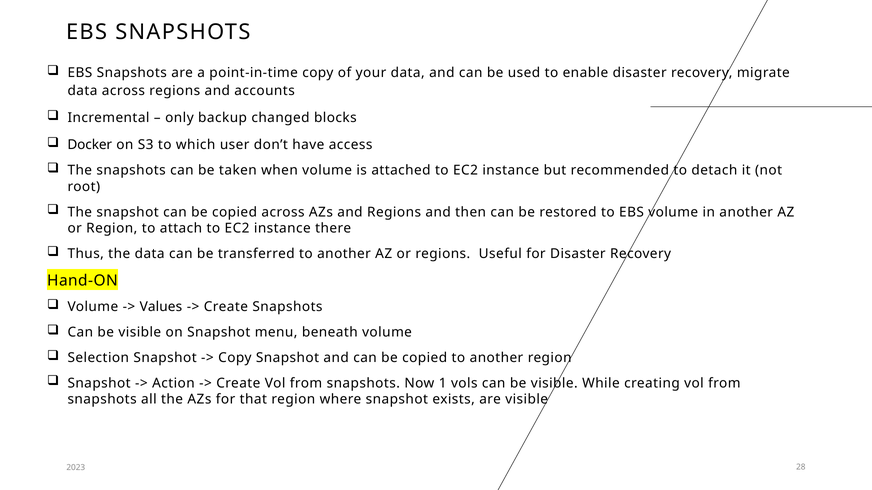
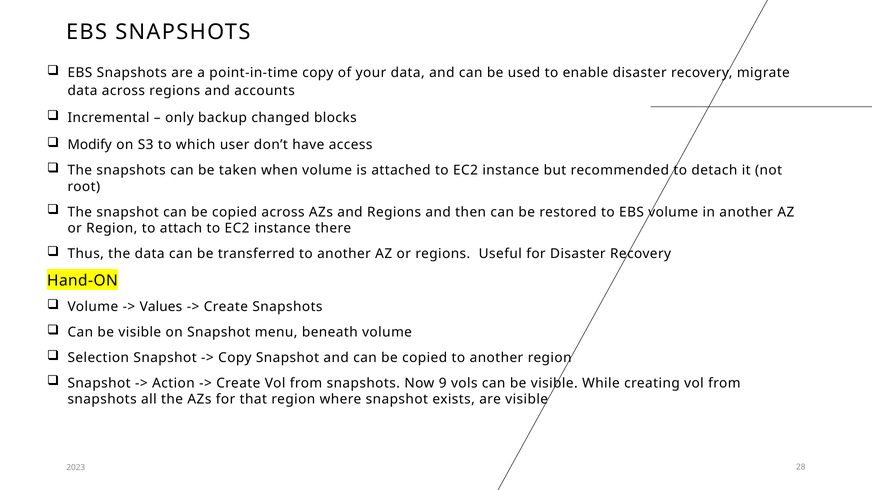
Docker: Docker -> Modify
1: 1 -> 9
